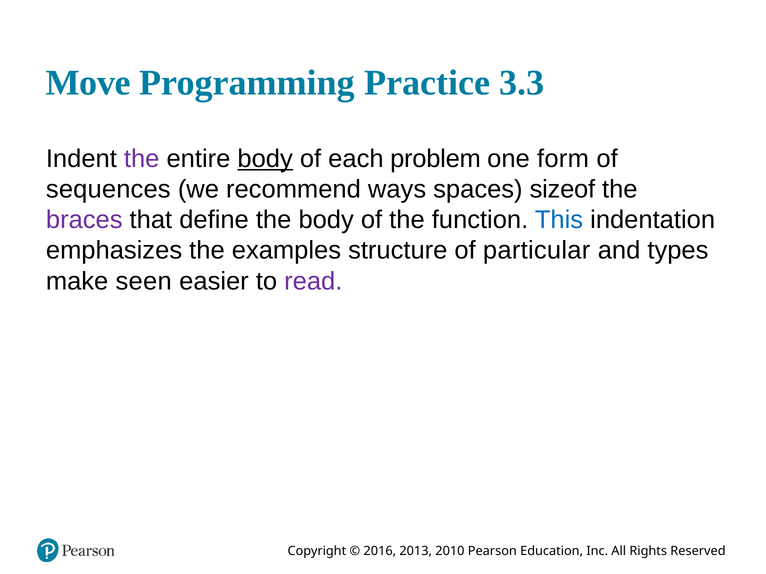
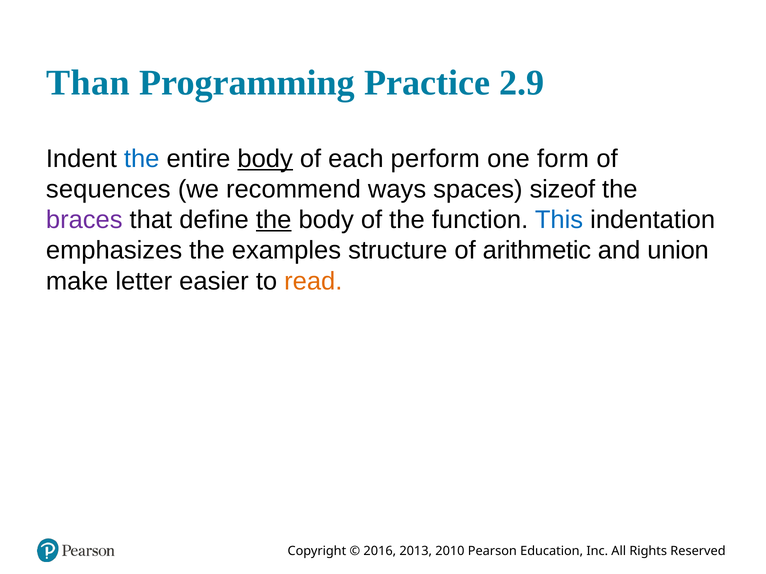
Move: Move -> Than
3.3: 3.3 -> 2.9
the at (142, 159) colour: purple -> blue
problem: problem -> perform
the at (274, 220) underline: none -> present
particular: particular -> arithmetic
types: types -> union
seen: seen -> letter
read colour: purple -> orange
